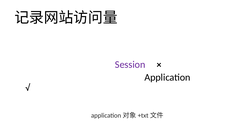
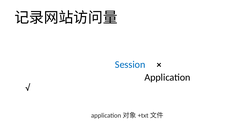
Session colour: purple -> blue
